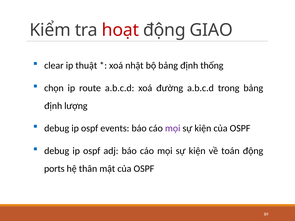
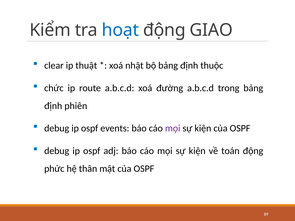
hoạt colour: red -> blue
thống: thống -> thuộc
chọn: chọn -> chức
lượng: lượng -> phiên
ports: ports -> phức
